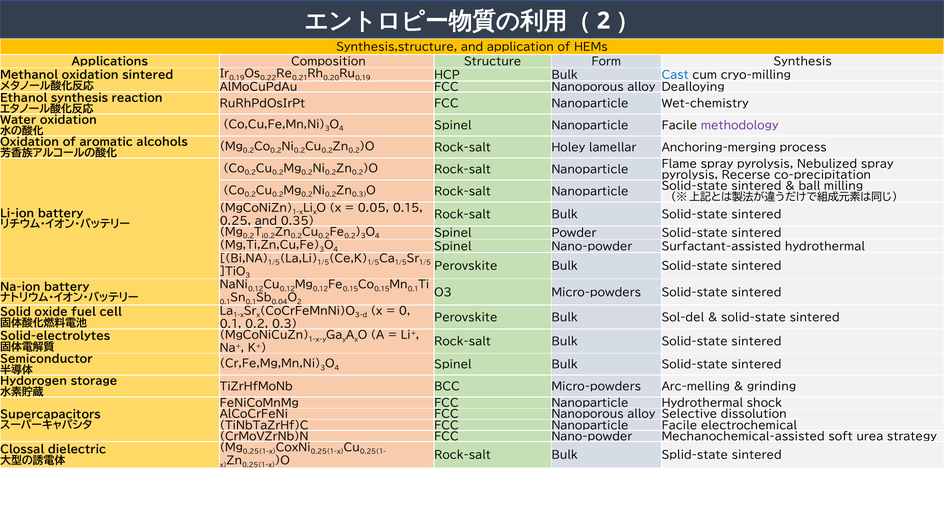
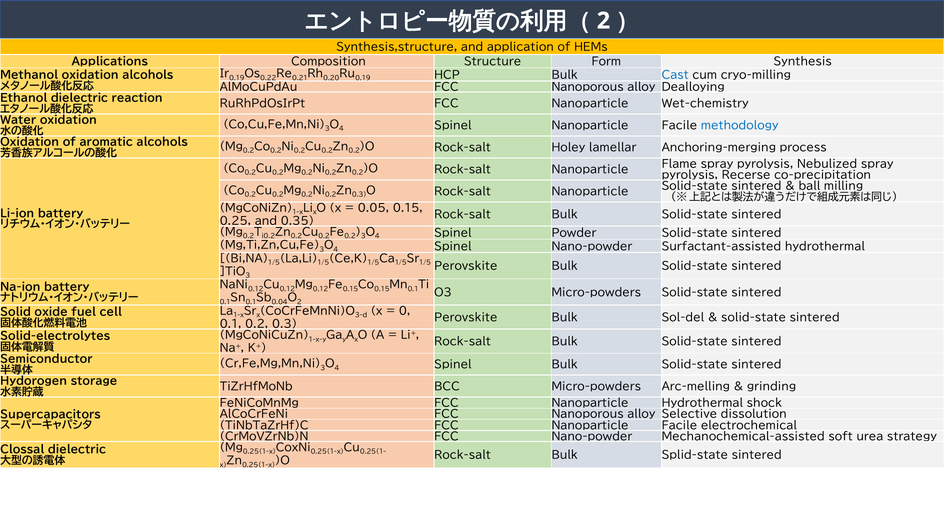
oxidation sintered: sintered -> alcohols
Ethanol synthesis: synthesis -> dielectric
methodology colour: purple -> blue
